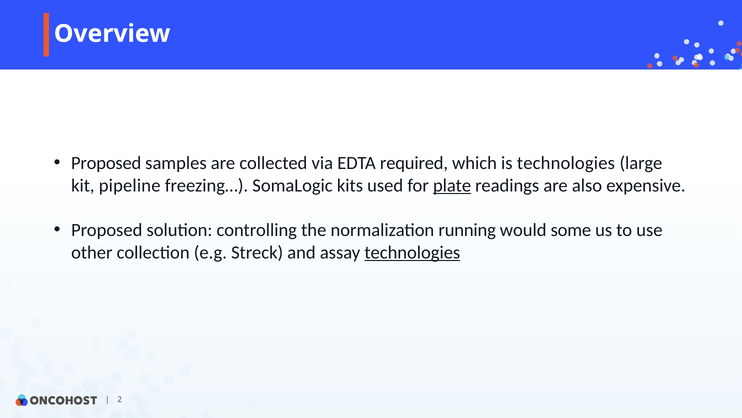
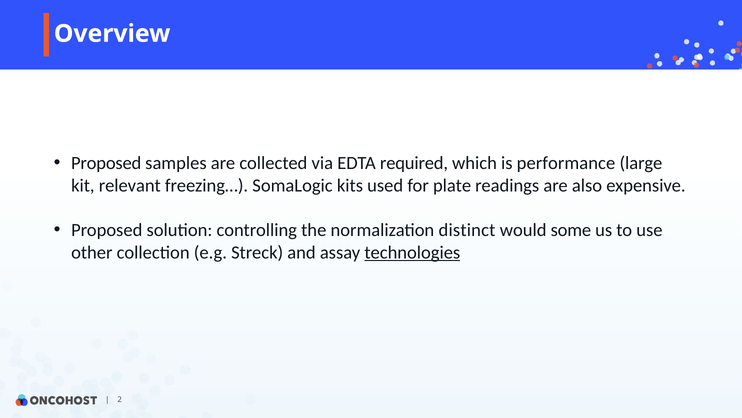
is technologies: technologies -> performance
pipeline: pipeline -> relevant
plate underline: present -> none
running: running -> distinct
